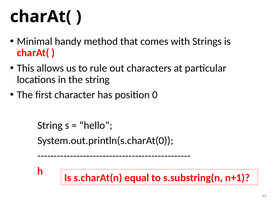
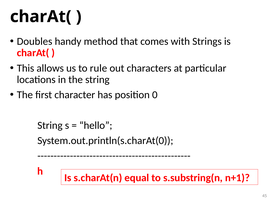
Minimal: Minimal -> Doubles
